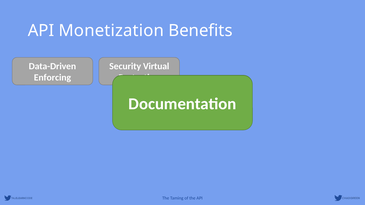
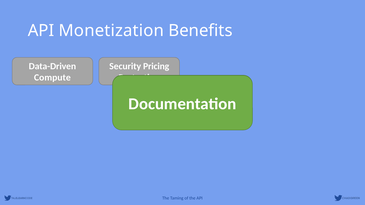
Virtual: Virtual -> Pricing
Enforcing: Enforcing -> Compute
